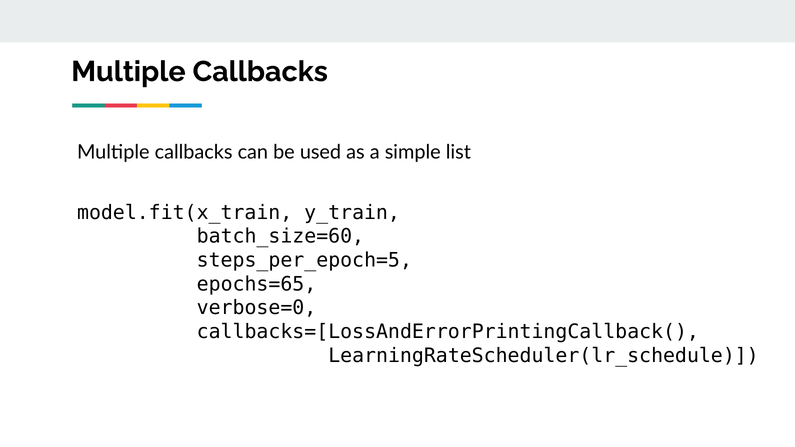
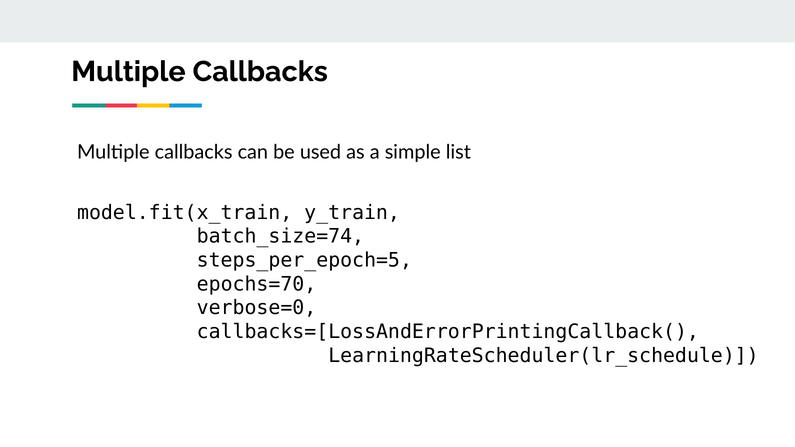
batch_size=60: batch_size=60 -> batch_size=74
epochs=65: epochs=65 -> epochs=70
